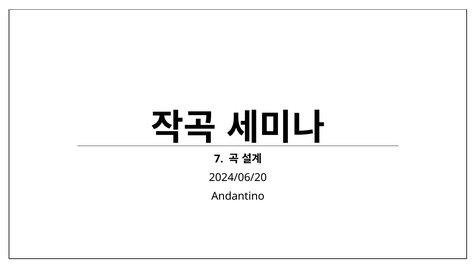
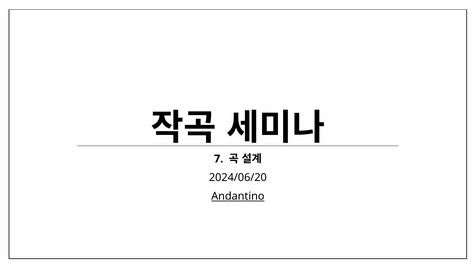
Andantino underline: none -> present
